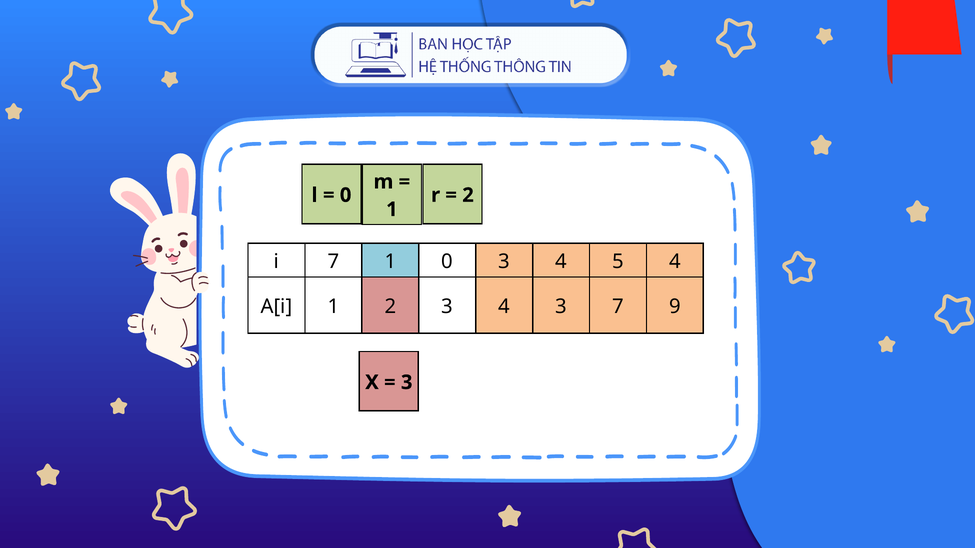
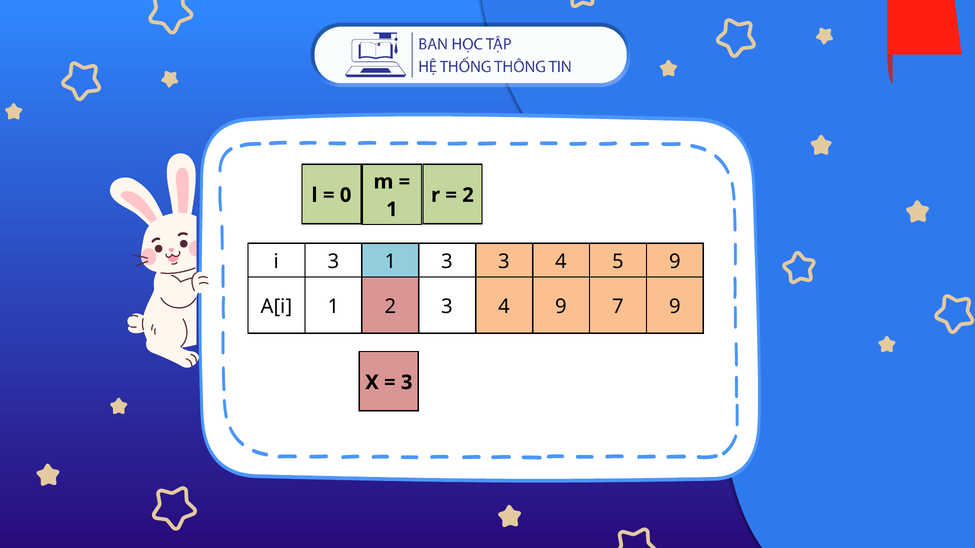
i 7: 7 -> 3
1 0: 0 -> 3
5 4: 4 -> 9
4 3: 3 -> 9
